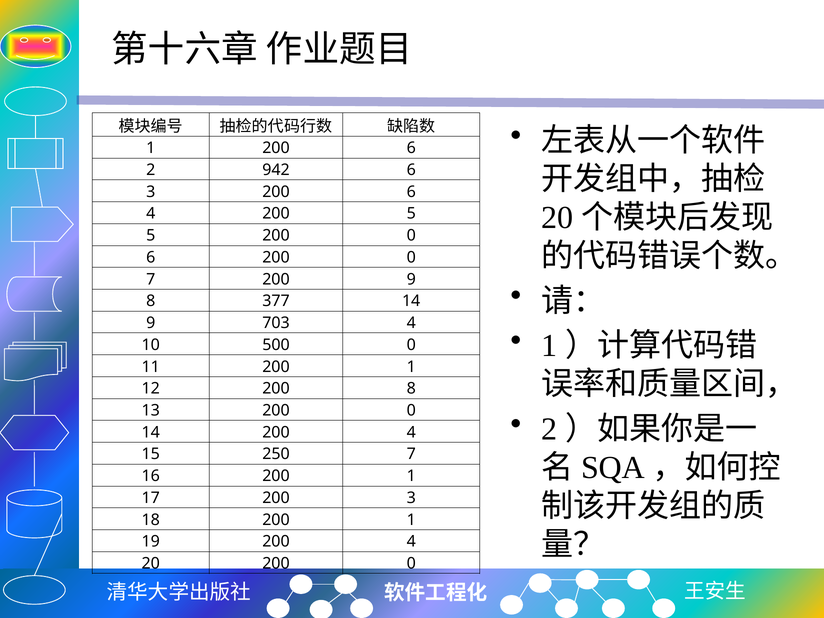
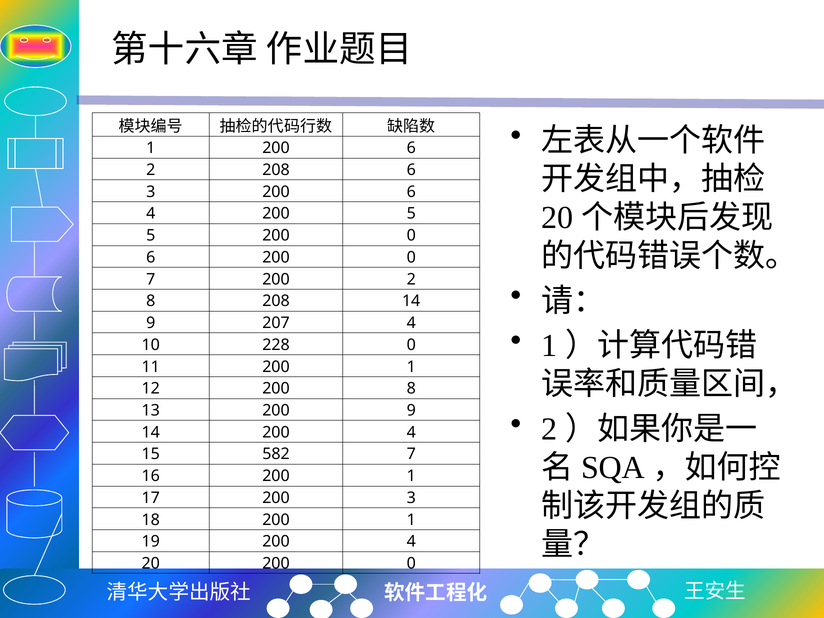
2 942: 942 -> 208
200 9: 9 -> 2
8 377: 377 -> 208
703: 703 -> 207
500: 500 -> 228
13 200 0: 0 -> 9
250: 250 -> 582
